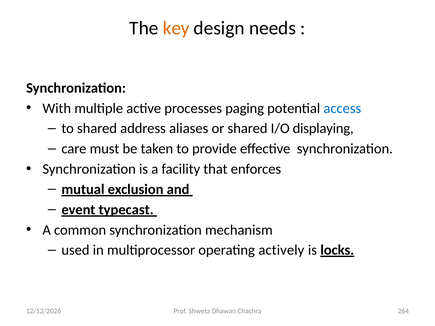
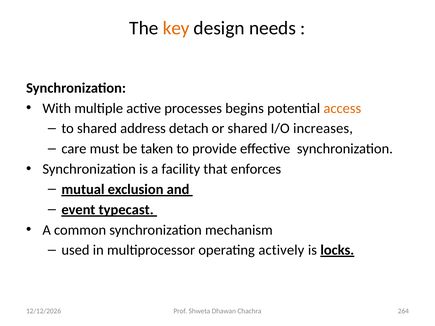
paging: paging -> begins
access colour: blue -> orange
aliases: aliases -> detach
displaying: displaying -> increases
